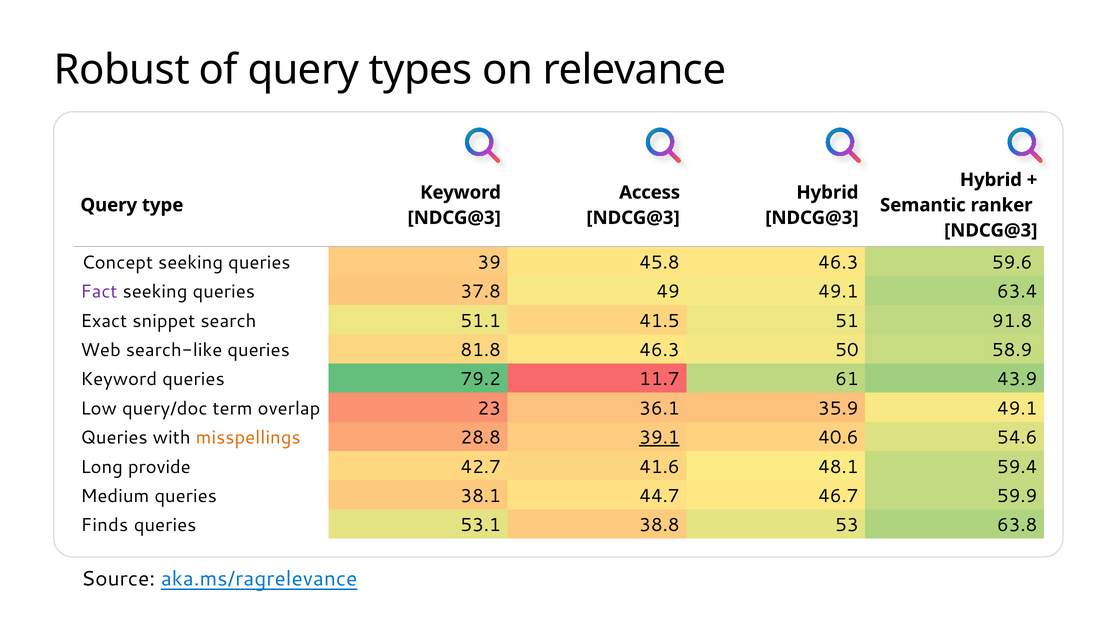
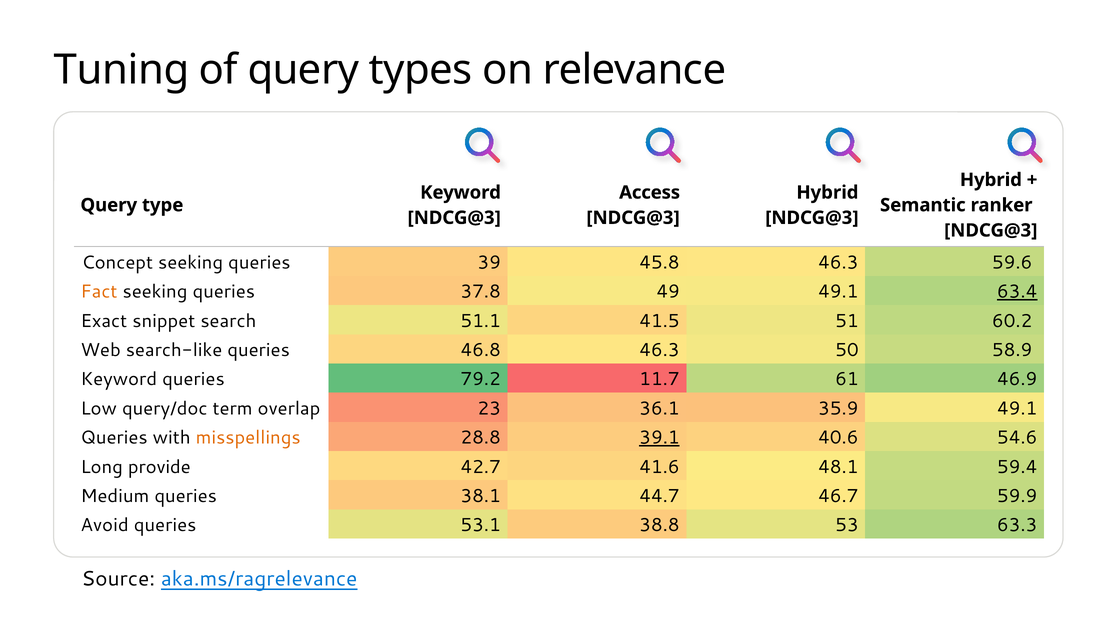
Robust: Robust -> Tuning
Fact colour: purple -> orange
63.4 underline: none -> present
91.8: 91.8 -> 60.2
81.8: 81.8 -> 46.8
43.9: 43.9 -> 46.9
Finds: Finds -> Avoid
63.8: 63.8 -> 63.3
